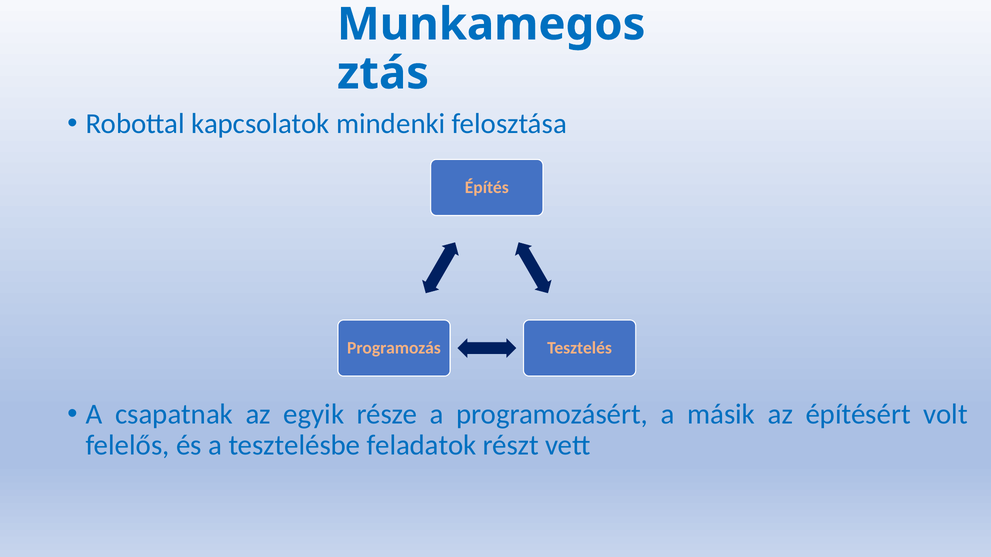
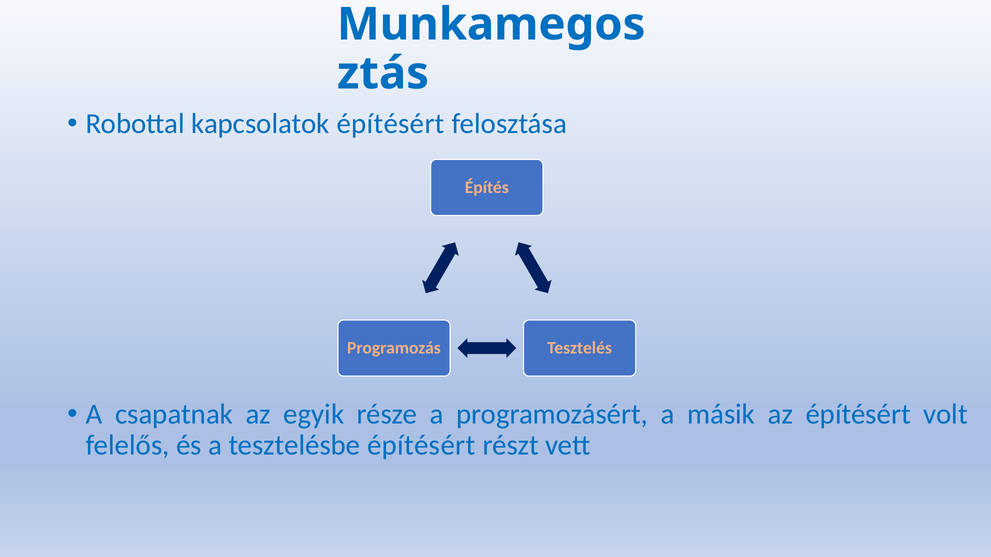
kapcsolatok mindenki: mindenki -> építésért
tesztelésbe feladatok: feladatok -> építésért
